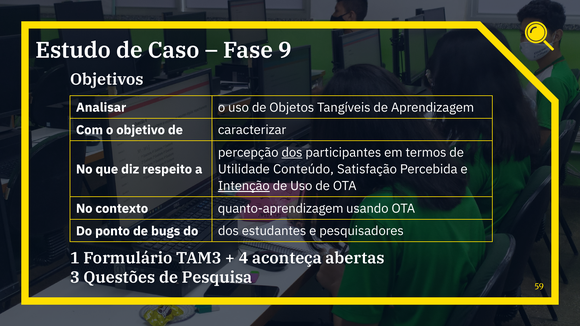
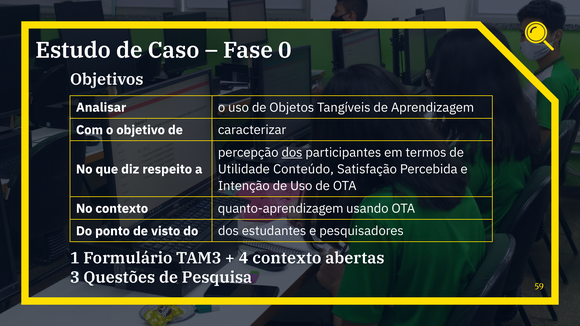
9: 9 -> 0
Intenção underline: present -> none
bugs: bugs -> visto
4 aconteça: aconteça -> contexto
